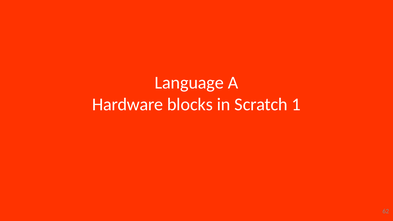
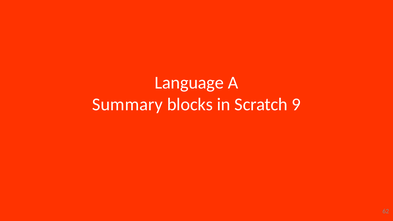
Hardware: Hardware -> Summary
1: 1 -> 9
